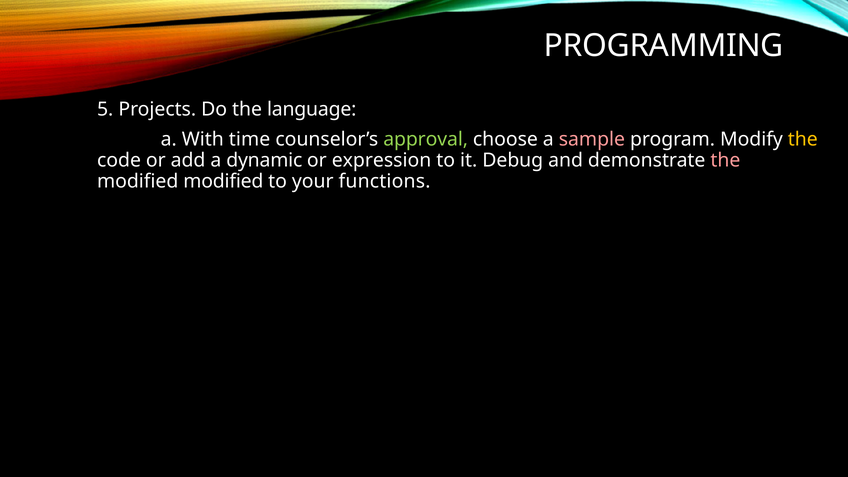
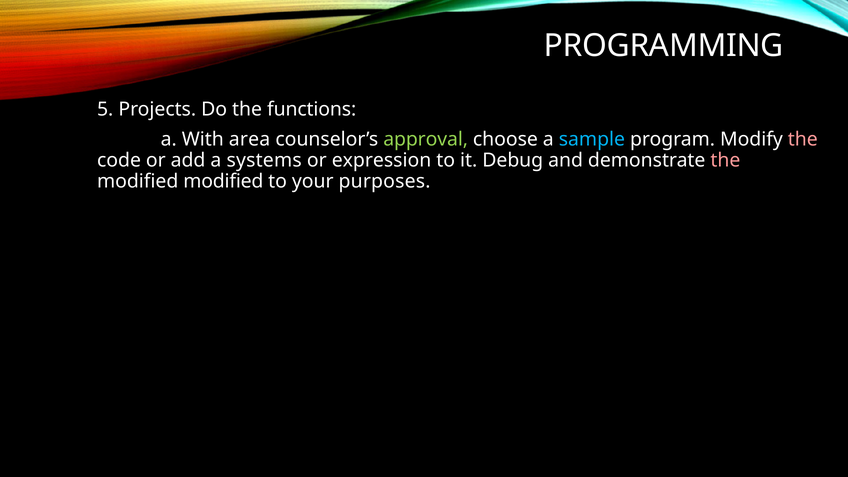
language: language -> functions
time: time -> area
sample colour: pink -> light blue
the at (803, 139) colour: yellow -> pink
dynamic: dynamic -> systems
functions: functions -> purposes
